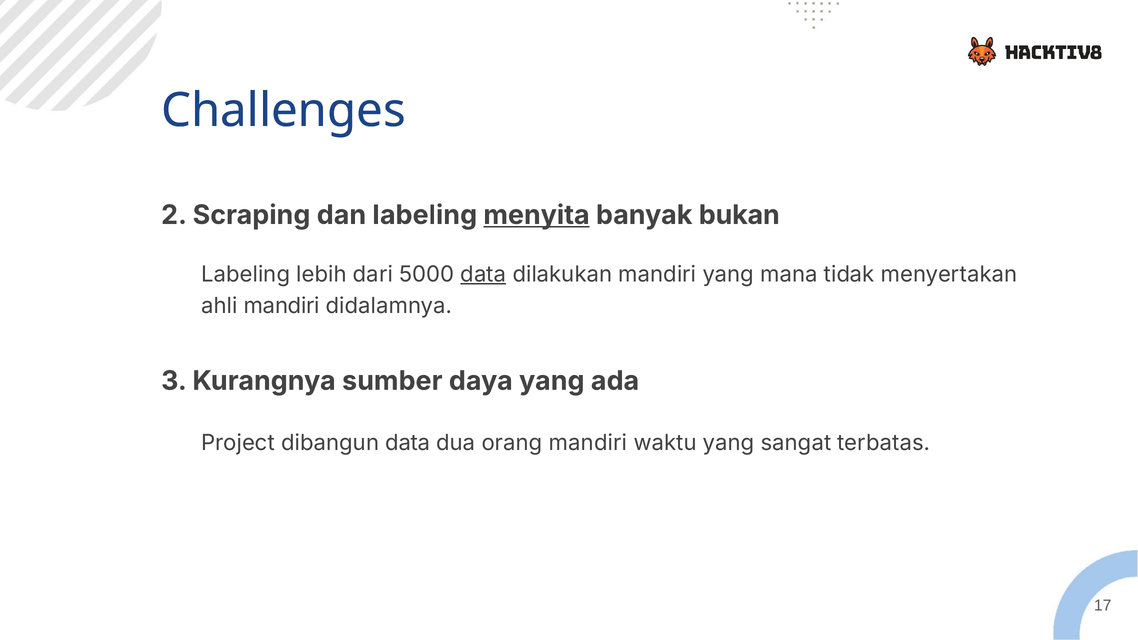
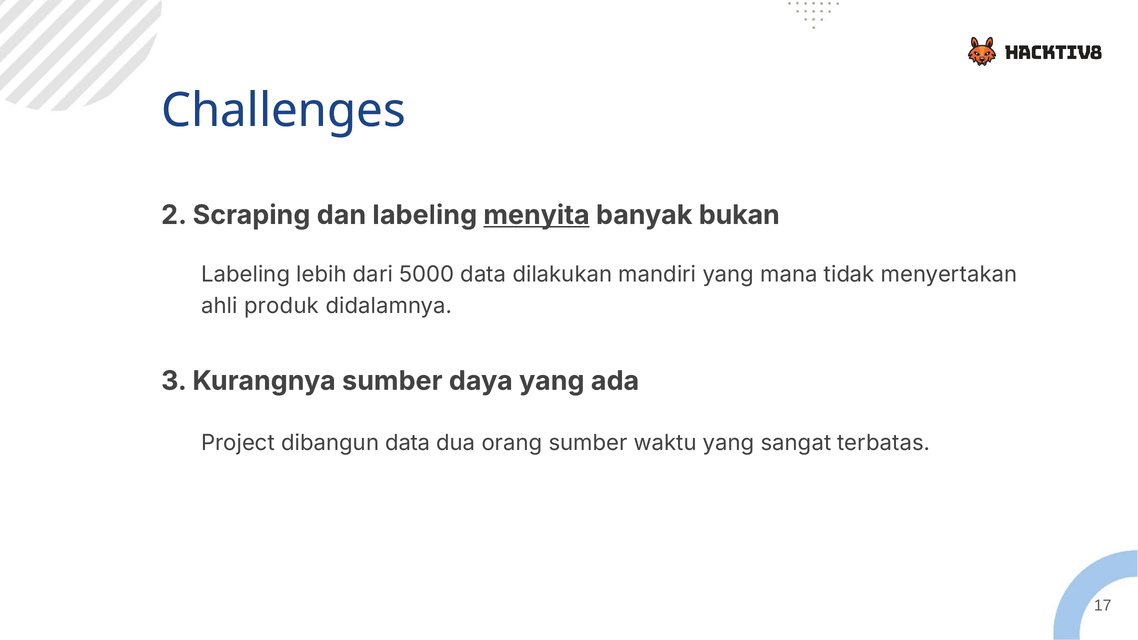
data at (483, 274) underline: present -> none
ahli mandiri: mandiri -> produk
orang mandiri: mandiri -> sumber
